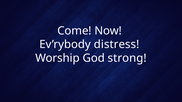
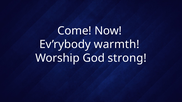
distress: distress -> warmth
